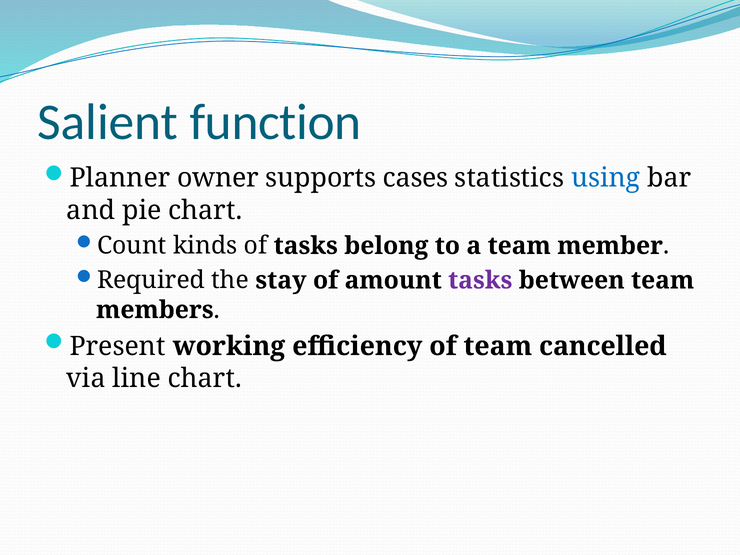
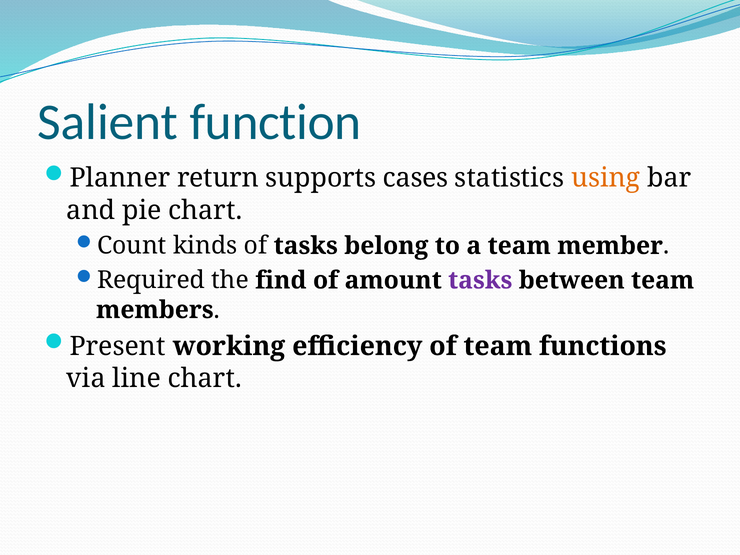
owner: owner -> return
using colour: blue -> orange
stay: stay -> find
cancelled: cancelled -> functions
